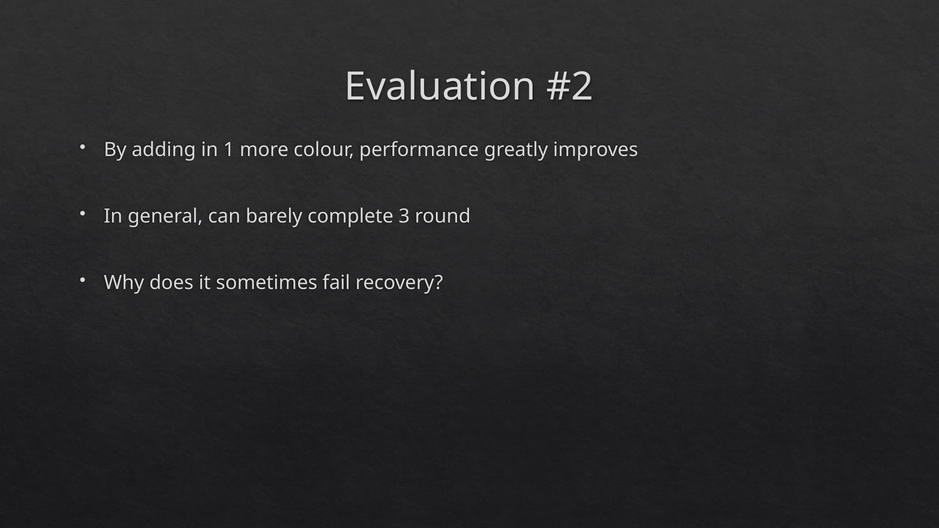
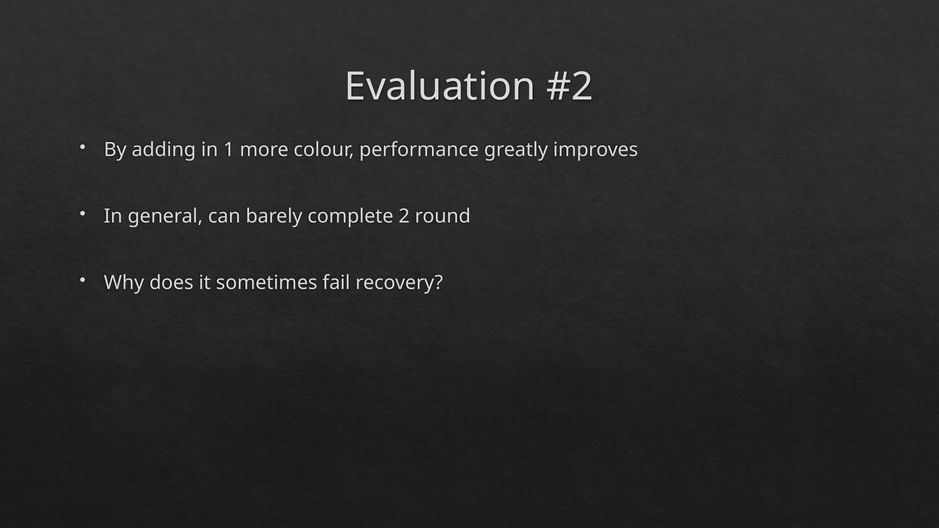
3: 3 -> 2
